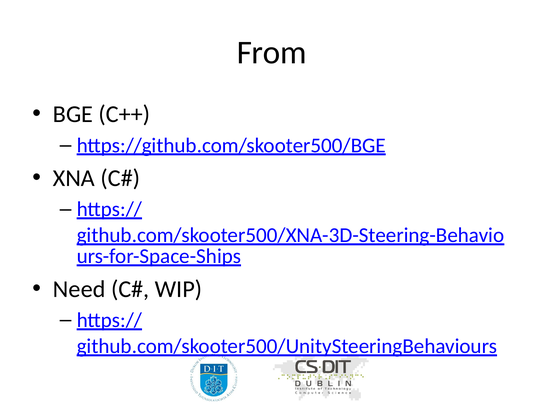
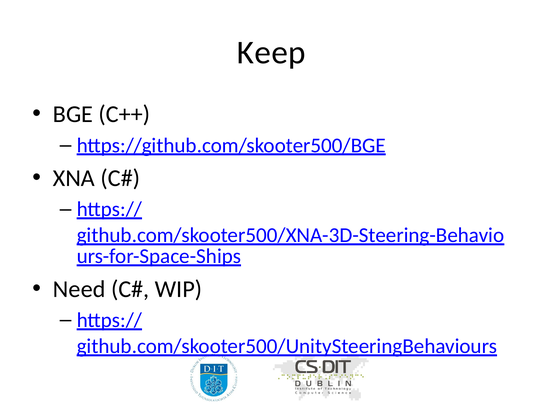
From: From -> Keep
